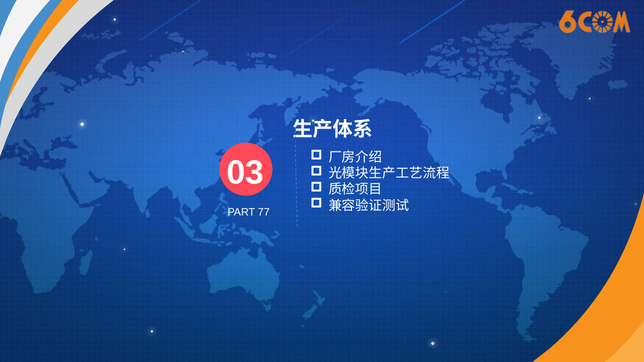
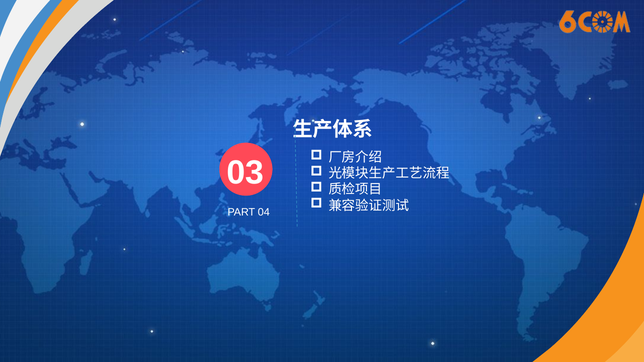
77: 77 -> 04
